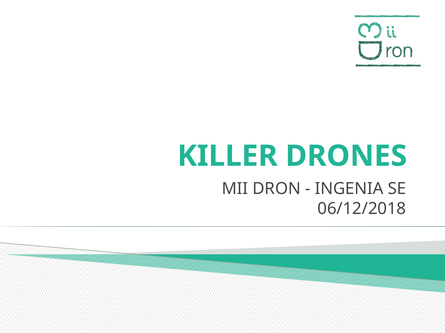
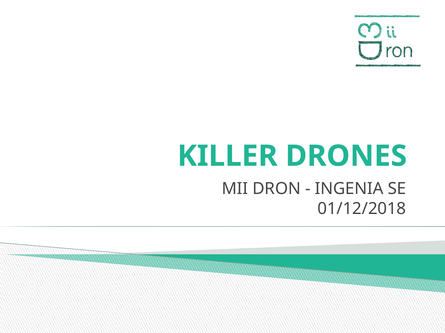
06/12/2018: 06/12/2018 -> 01/12/2018
